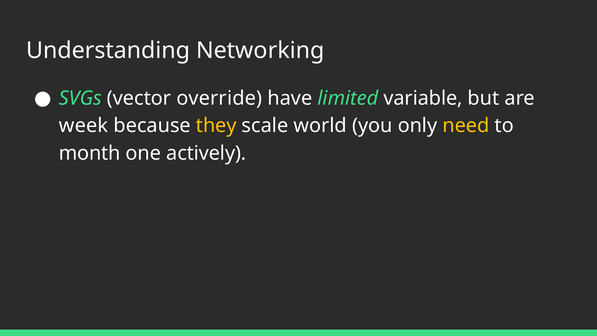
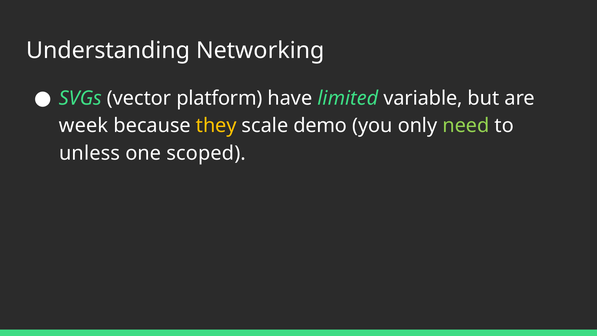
override: override -> platform
world: world -> demo
need colour: yellow -> light green
month: month -> unless
actively: actively -> scoped
